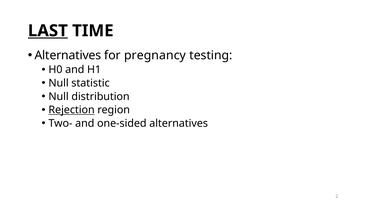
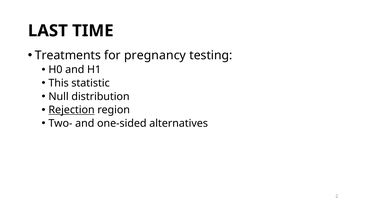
LAST underline: present -> none
Alternatives at (68, 55): Alternatives -> Treatments
Null at (59, 83): Null -> This
